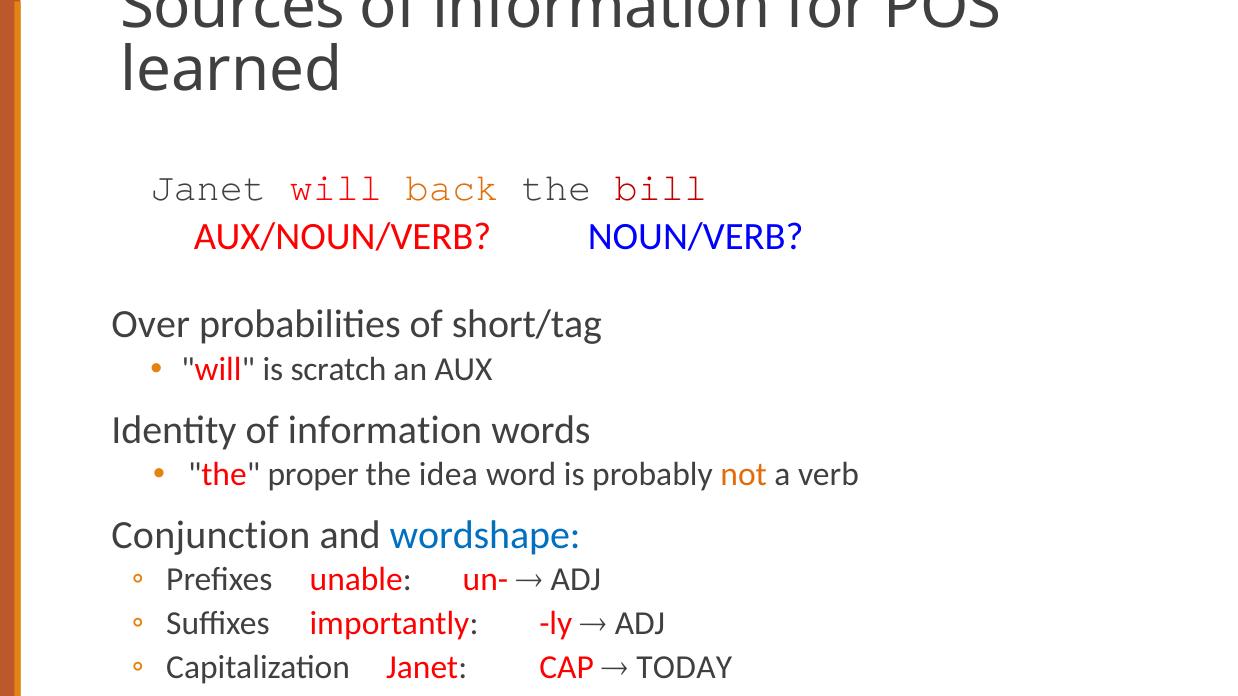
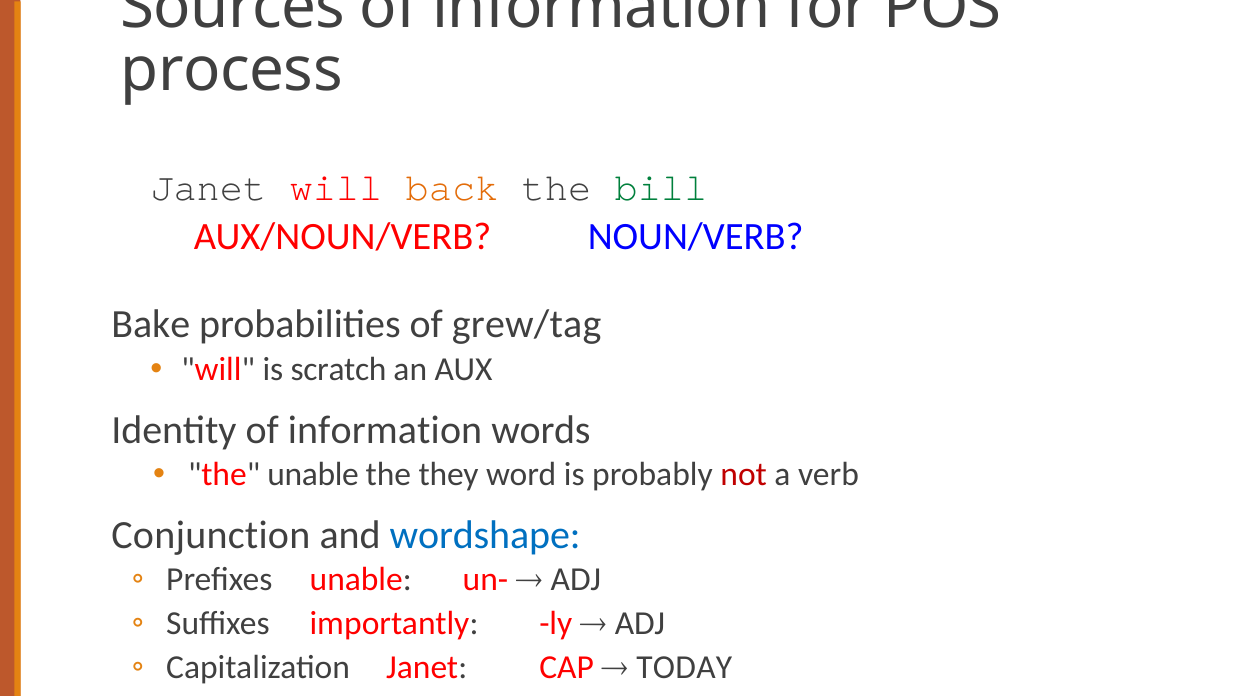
learned: learned -> process
bill colour: red -> green
Over: Over -> Bake
short/tag: short/tag -> grew/tag
the proper: proper -> unable
idea: idea -> they
not colour: orange -> red
